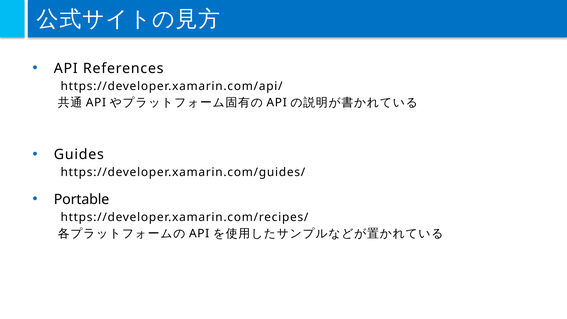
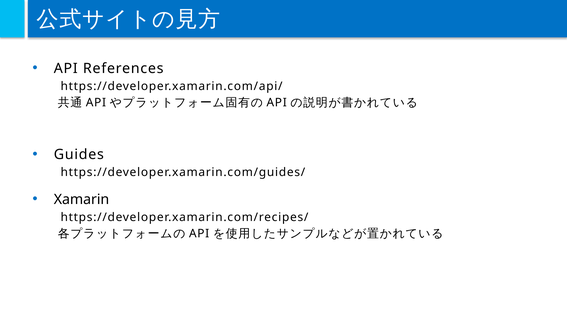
Portable: Portable -> Xamarin
